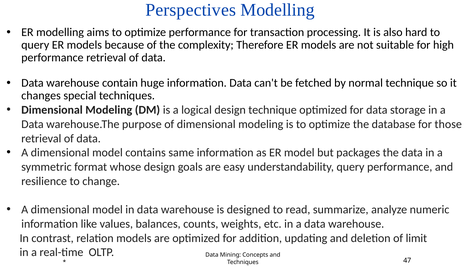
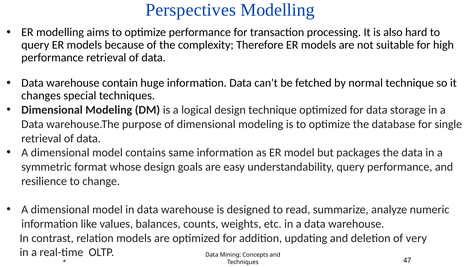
those: those -> single
limit: limit -> very
